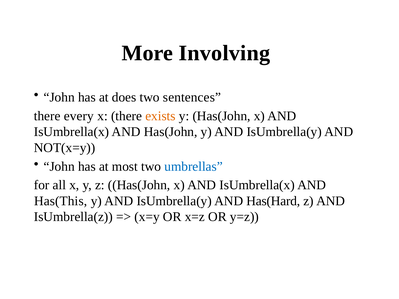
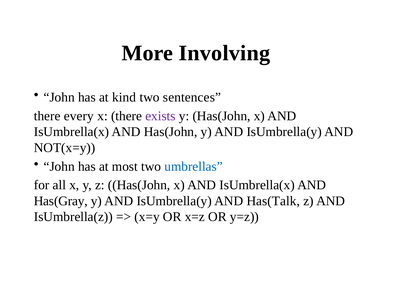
does: does -> kind
exists colour: orange -> purple
Has(This: Has(This -> Has(Gray
Has(Hard: Has(Hard -> Has(Talk
